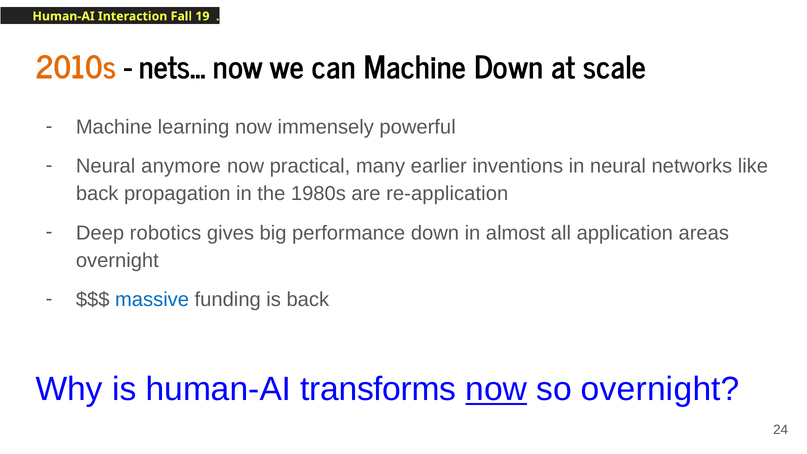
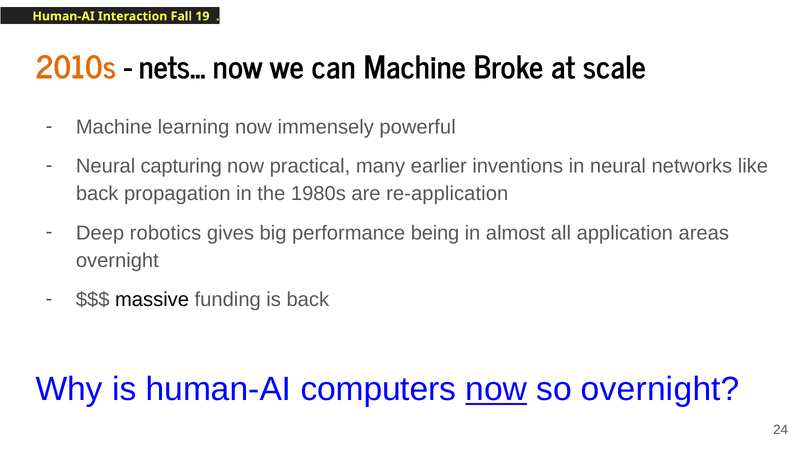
Machine Down: Down -> Broke
anymore: anymore -> capturing
performance down: down -> being
massive colour: blue -> black
transforms: transforms -> computers
